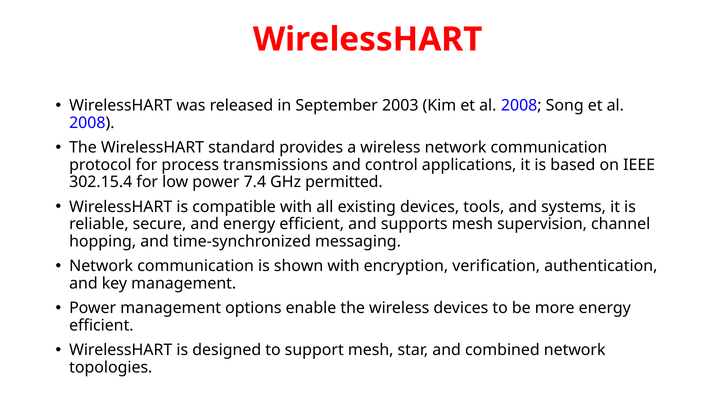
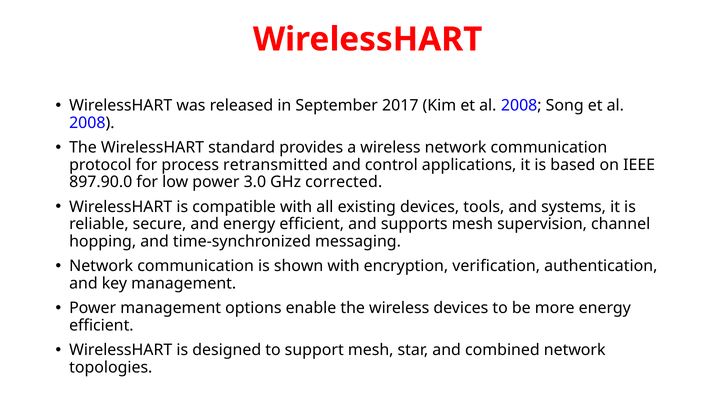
2003: 2003 -> 2017
transmissions: transmissions -> retransmitted
302.15.4: 302.15.4 -> 897.90.0
7.4: 7.4 -> 3.0
permitted: permitted -> corrected
